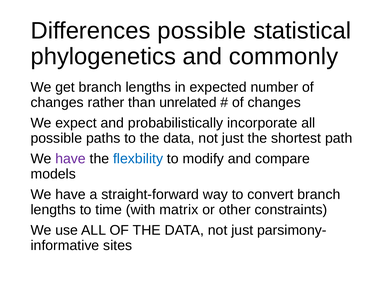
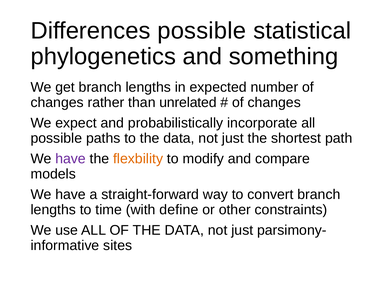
commonly: commonly -> something
flexbility colour: blue -> orange
matrix: matrix -> define
